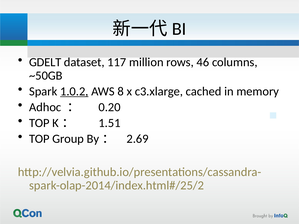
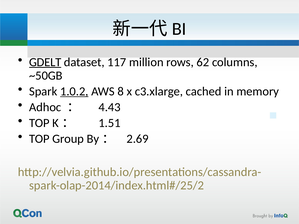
GDELT underline: none -> present
46: 46 -> 62
0.20: 0.20 -> 4.43
